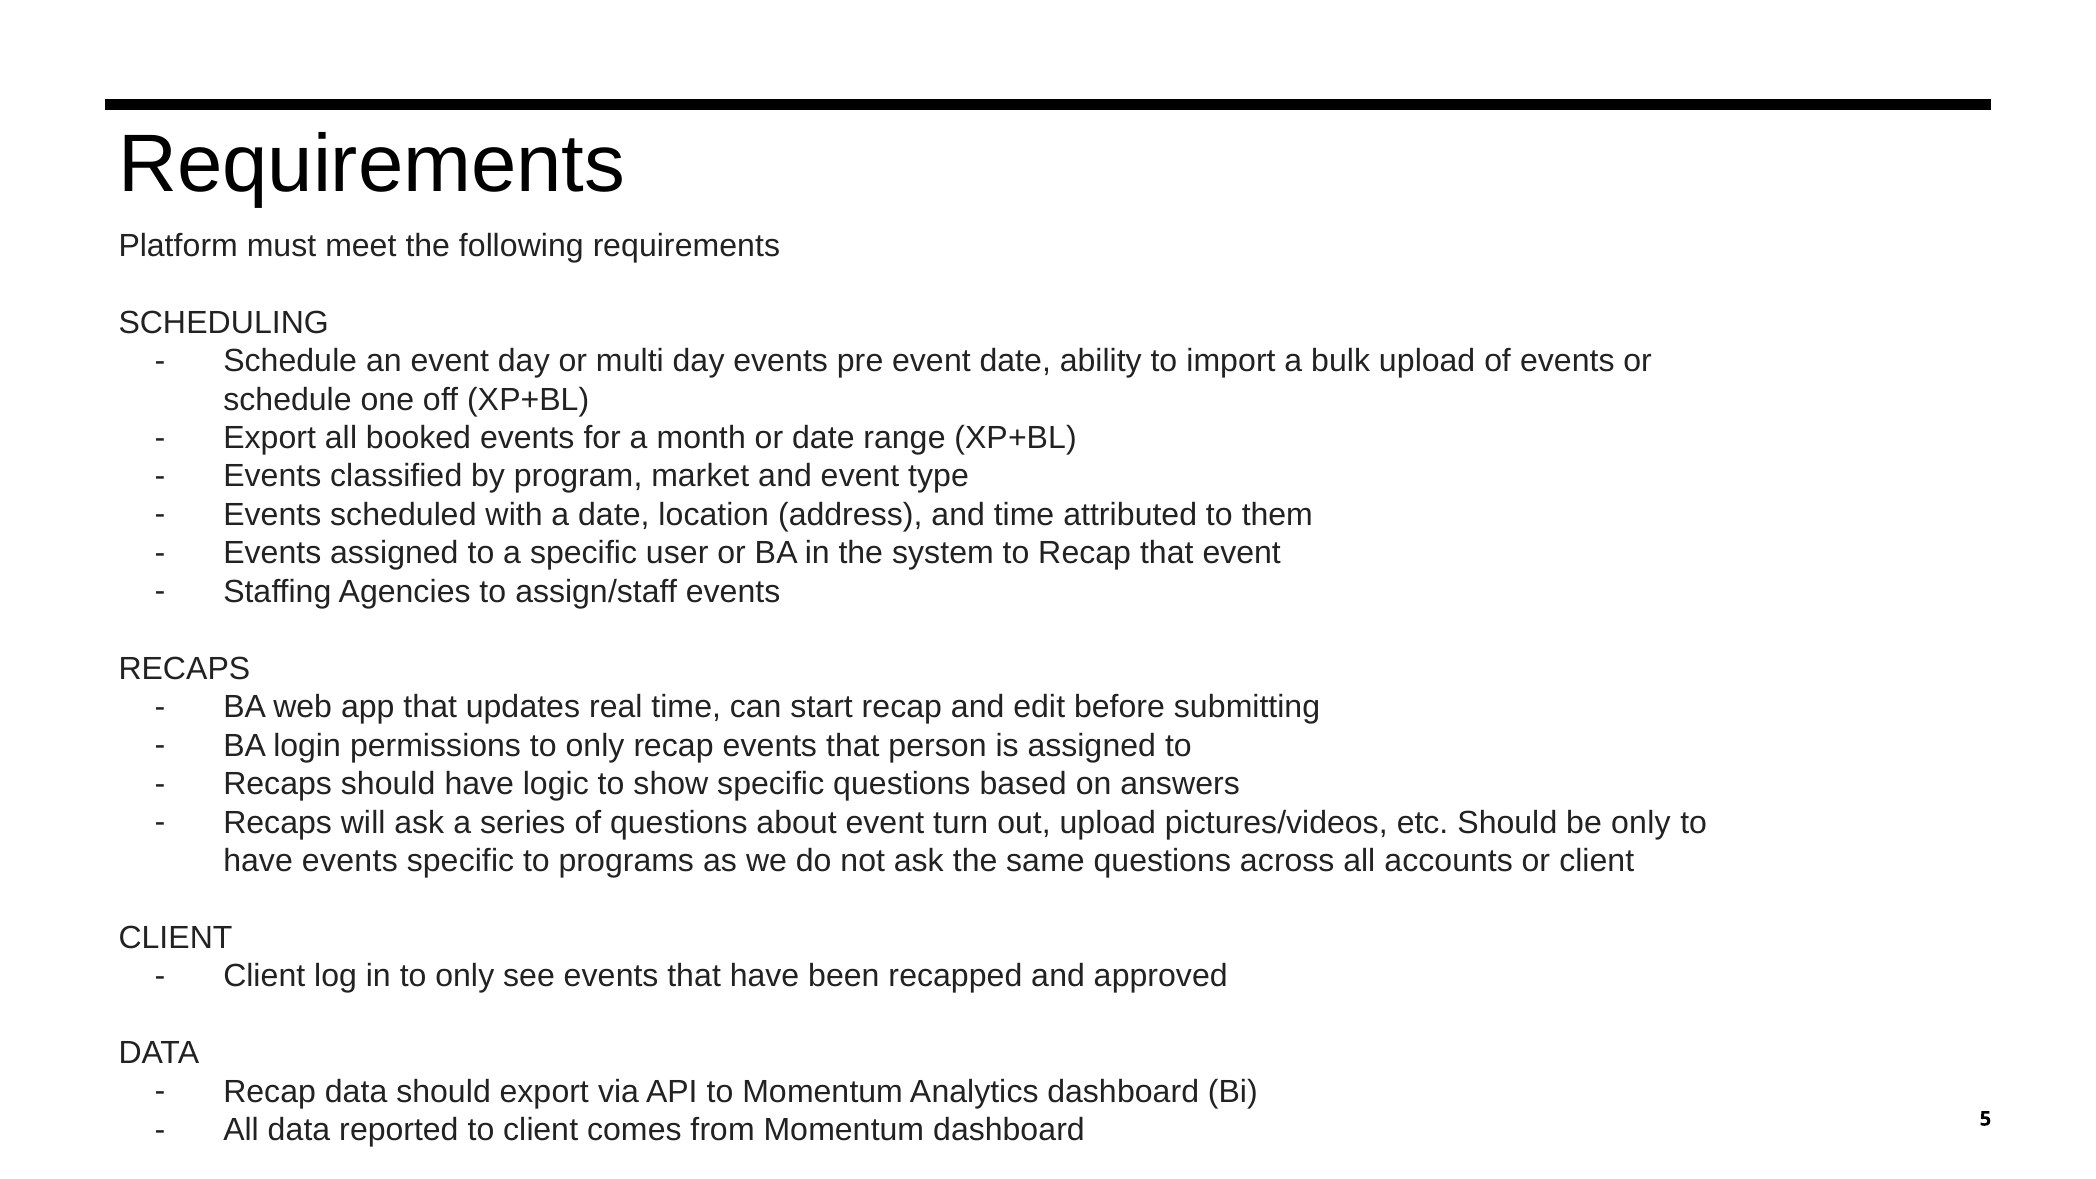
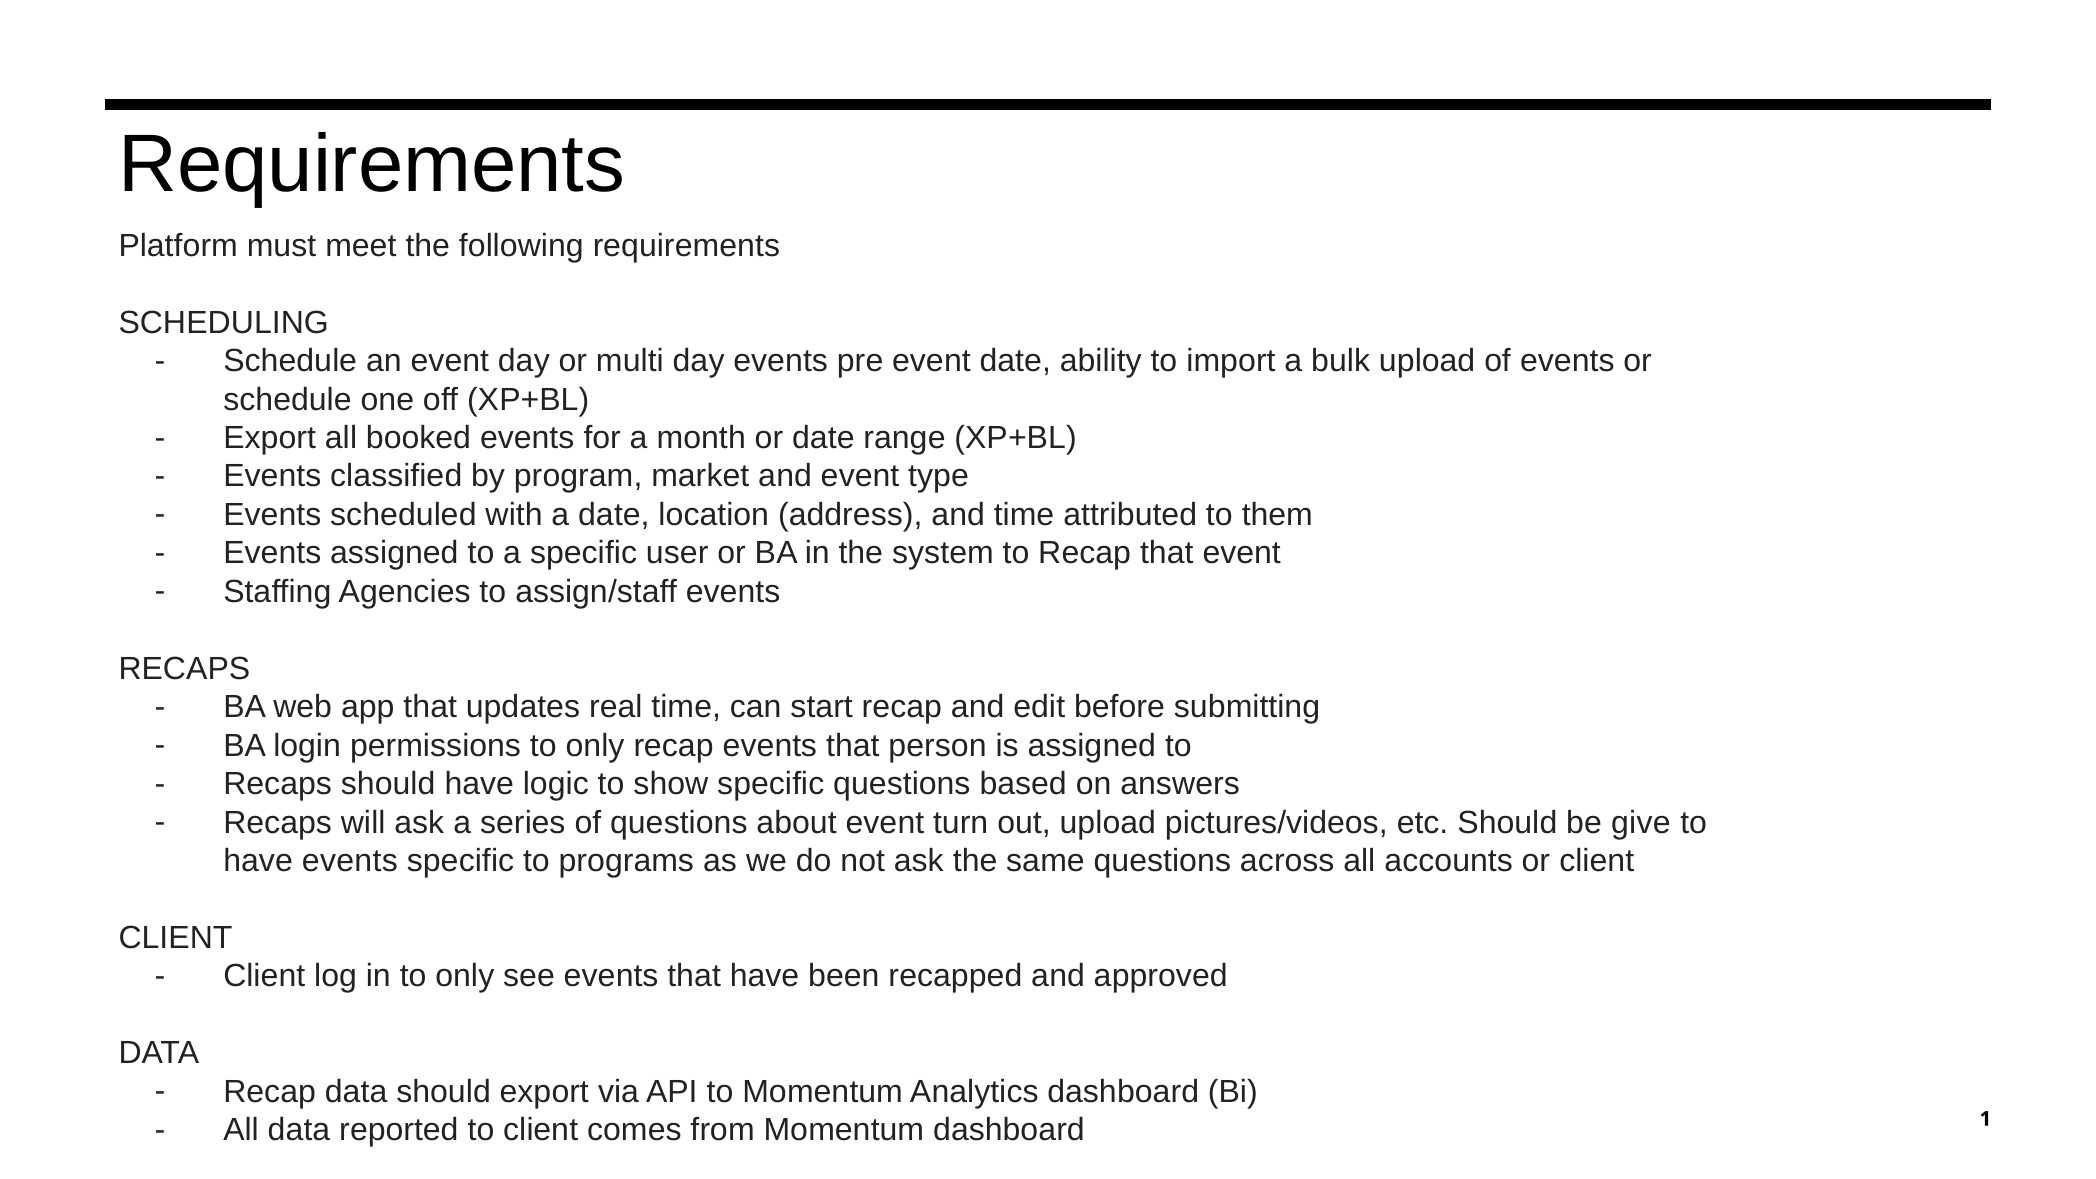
be only: only -> give
5: 5 -> 1
